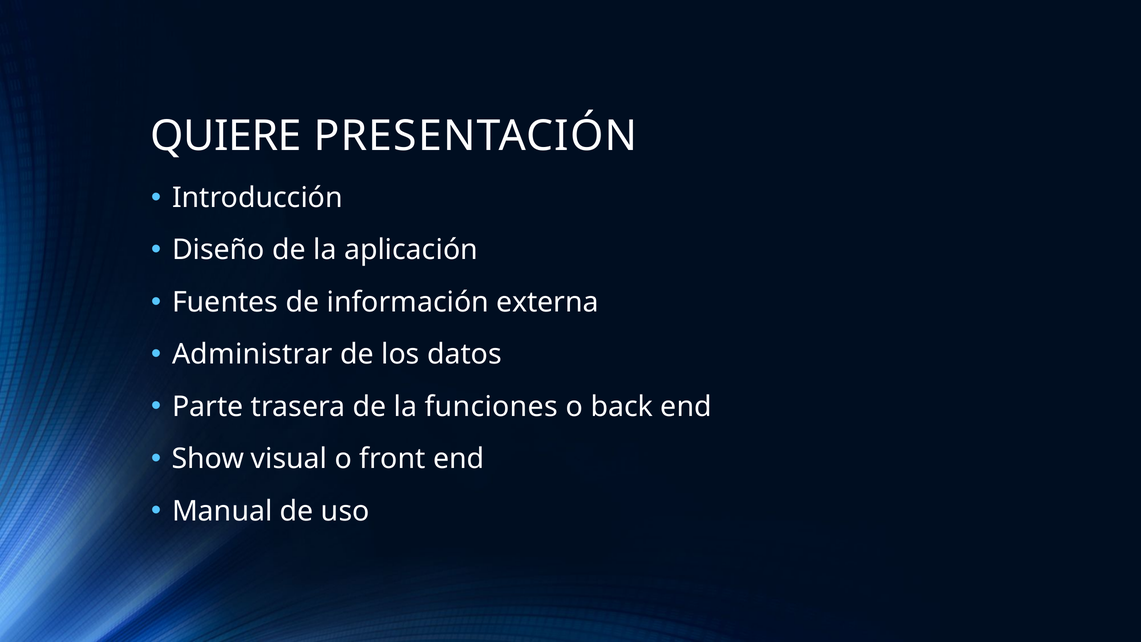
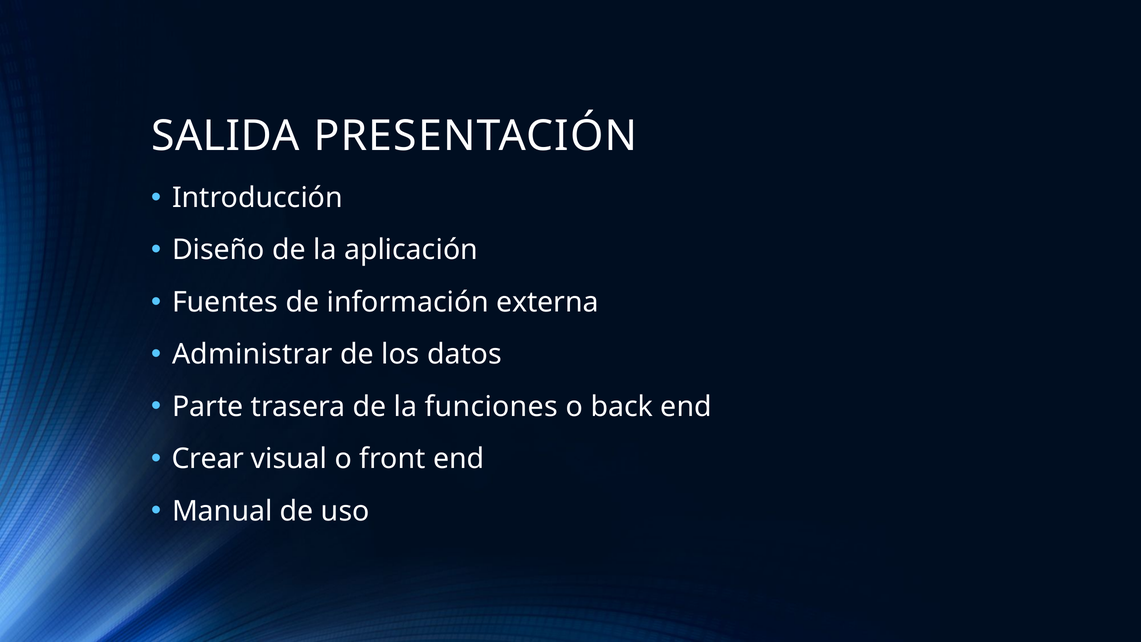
QUIERE: QUIERE -> SALIDA
Show: Show -> Crear
